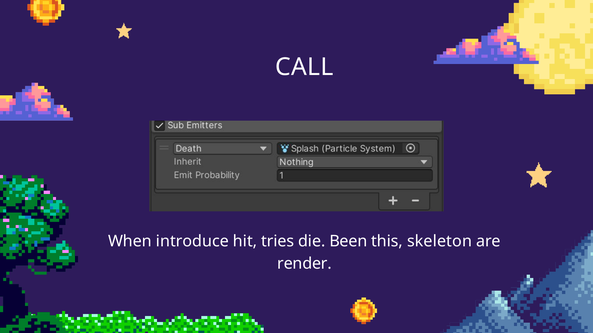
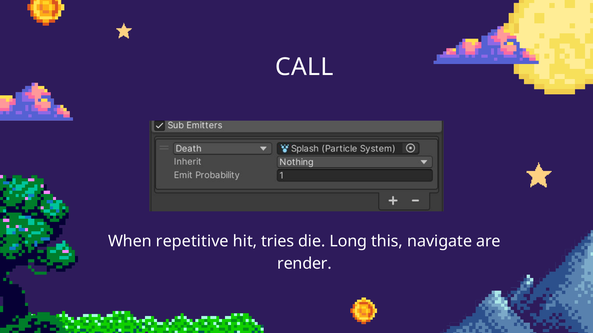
introduce: introduce -> repetitive
Been: Been -> Long
skeleton: skeleton -> navigate
